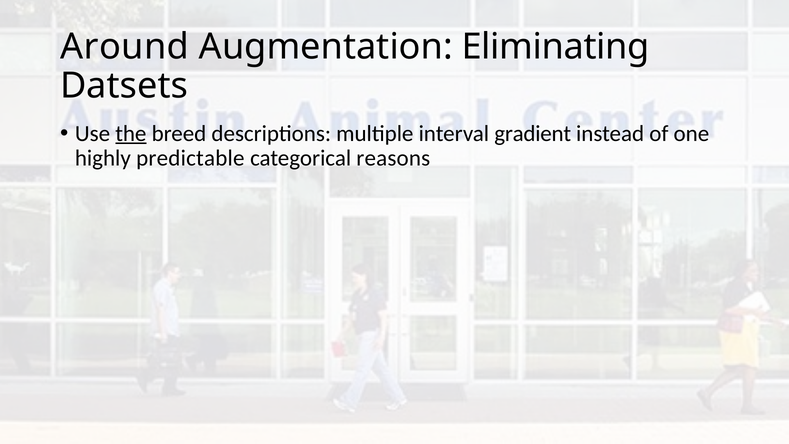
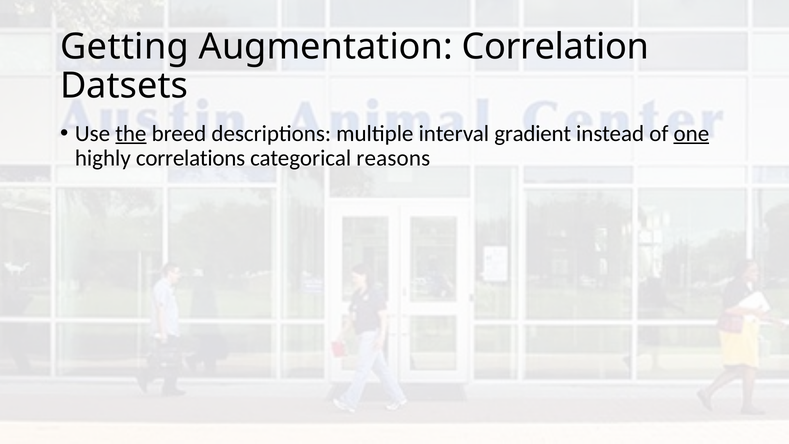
Around: Around -> Getting
Eliminating: Eliminating -> Correlation
one underline: none -> present
predictable: predictable -> correlations
